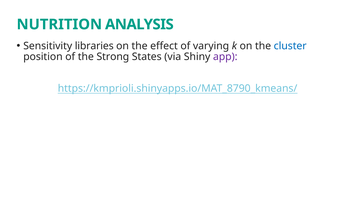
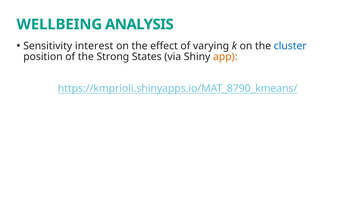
NUTRITION: NUTRITION -> WELLBEING
libraries: libraries -> interest
app colour: purple -> orange
